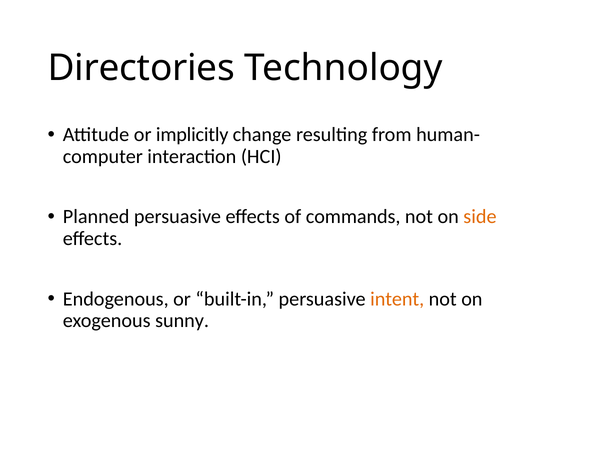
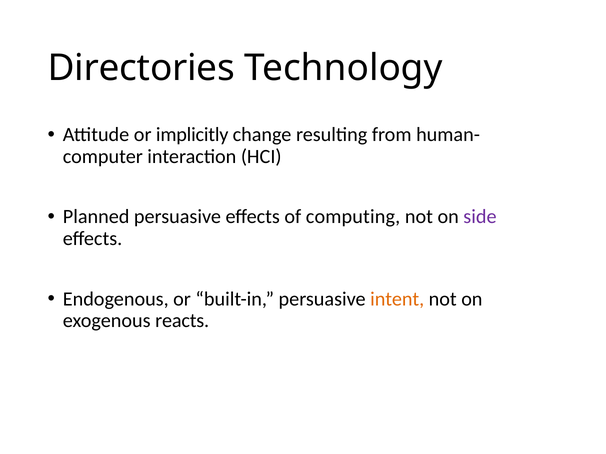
commands: commands -> computing
side colour: orange -> purple
sunny: sunny -> reacts
